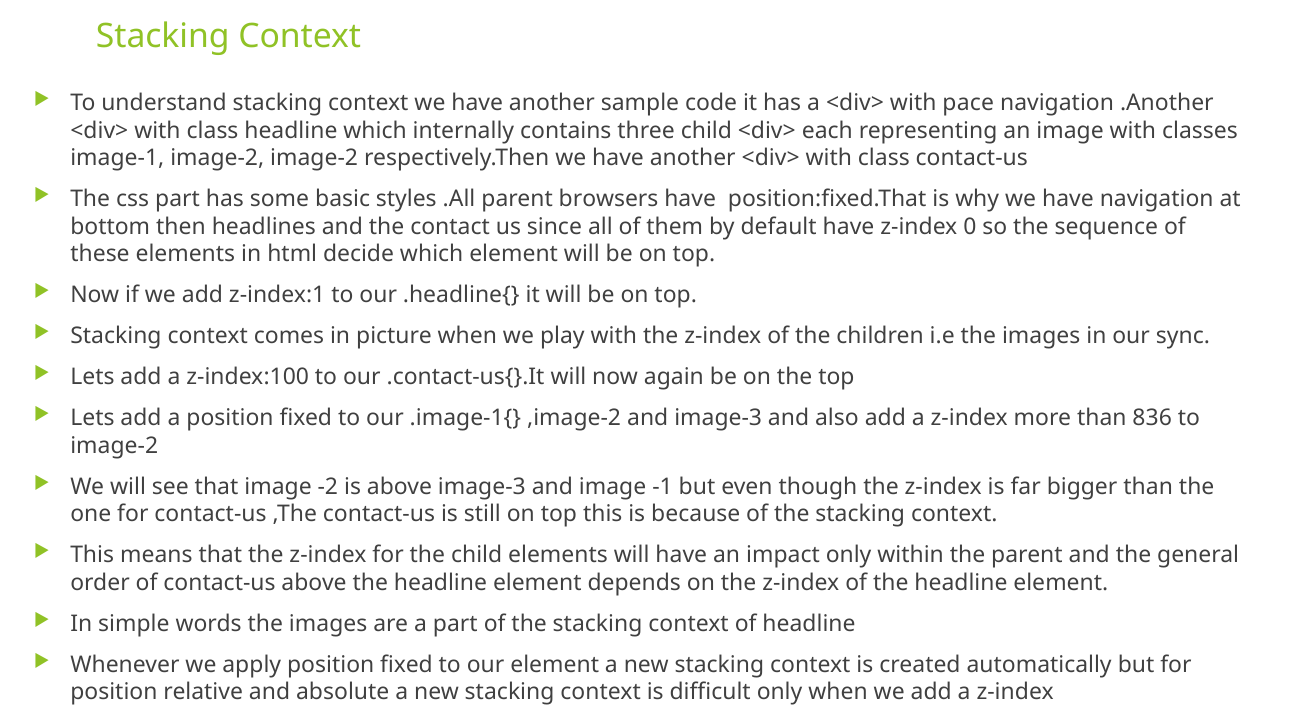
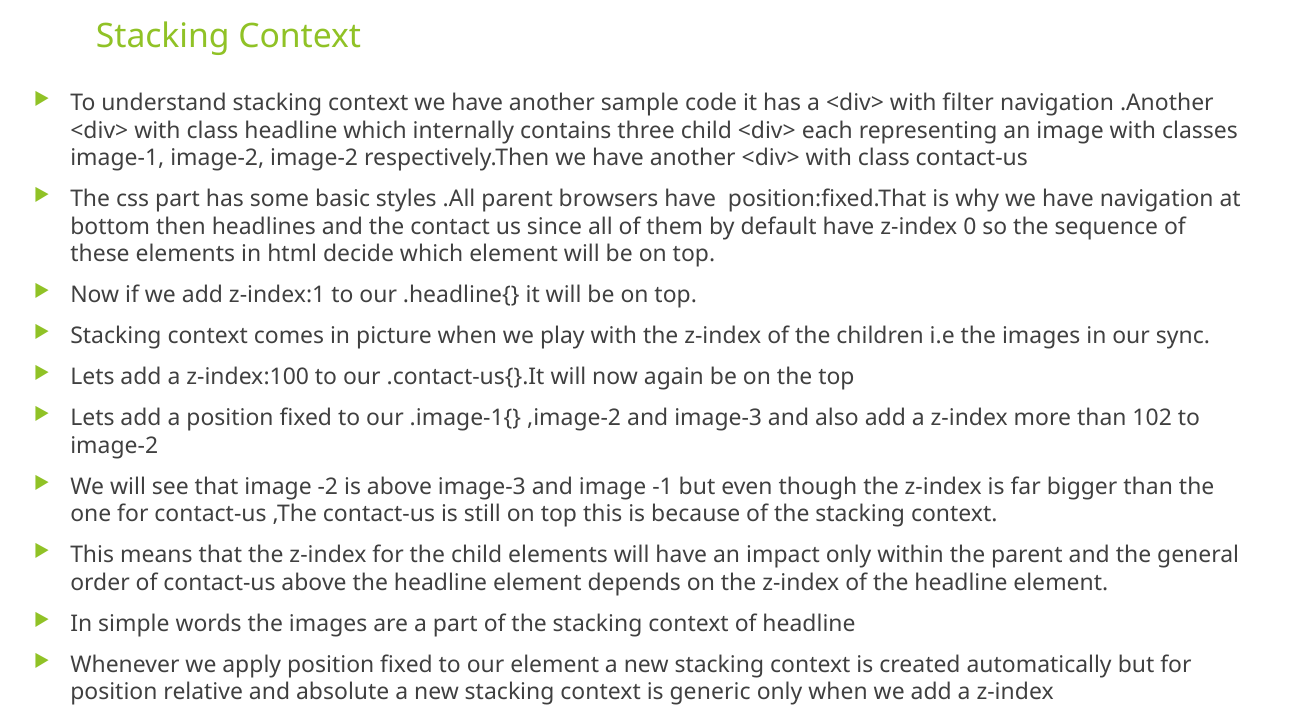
pace: pace -> filter
836: 836 -> 102
difficult: difficult -> generic
